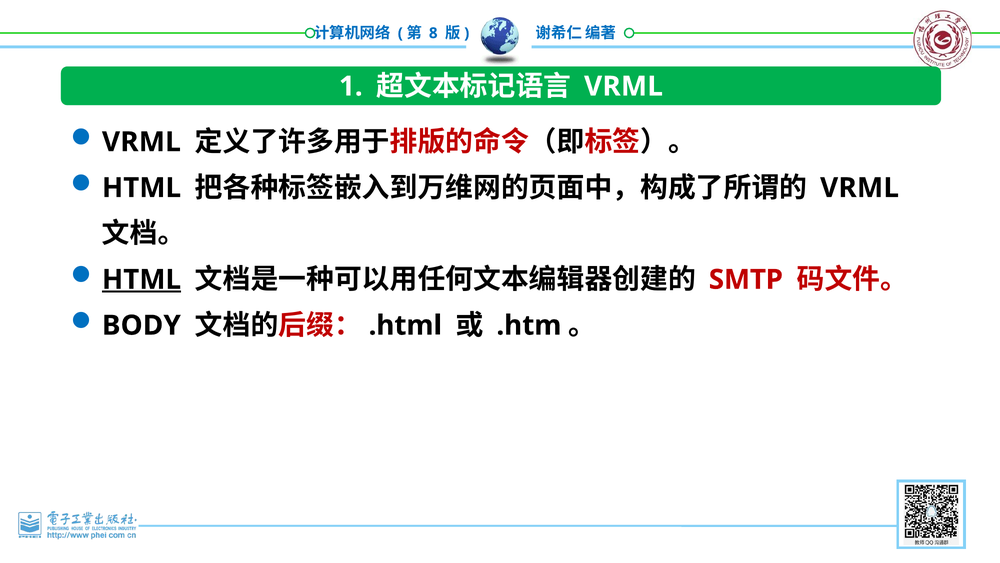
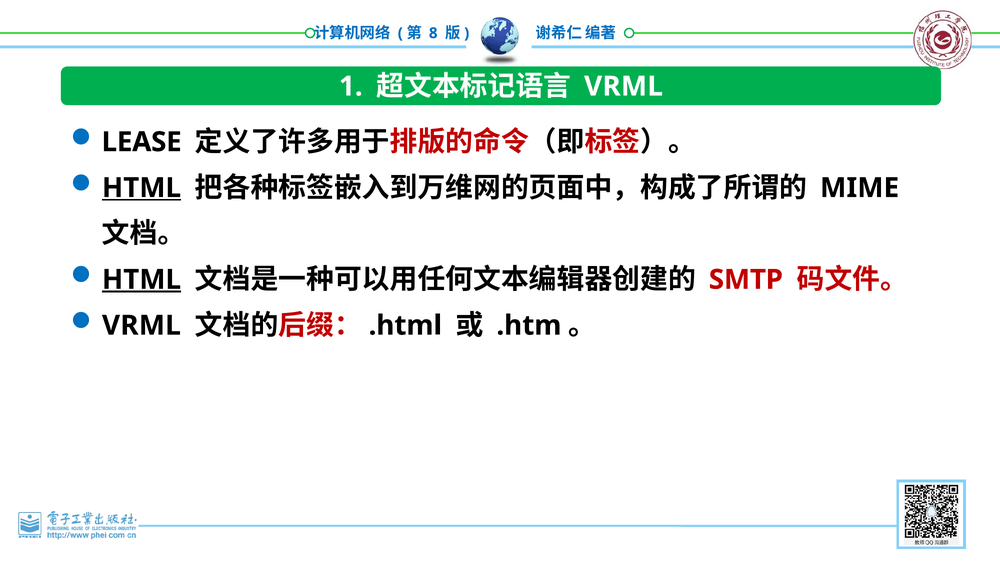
VRML at (141, 142): VRML -> LEASE
HTML at (142, 188) underline: none -> present
VRML at (860, 188): VRML -> MIME
BODY at (141, 325): BODY -> VRML
